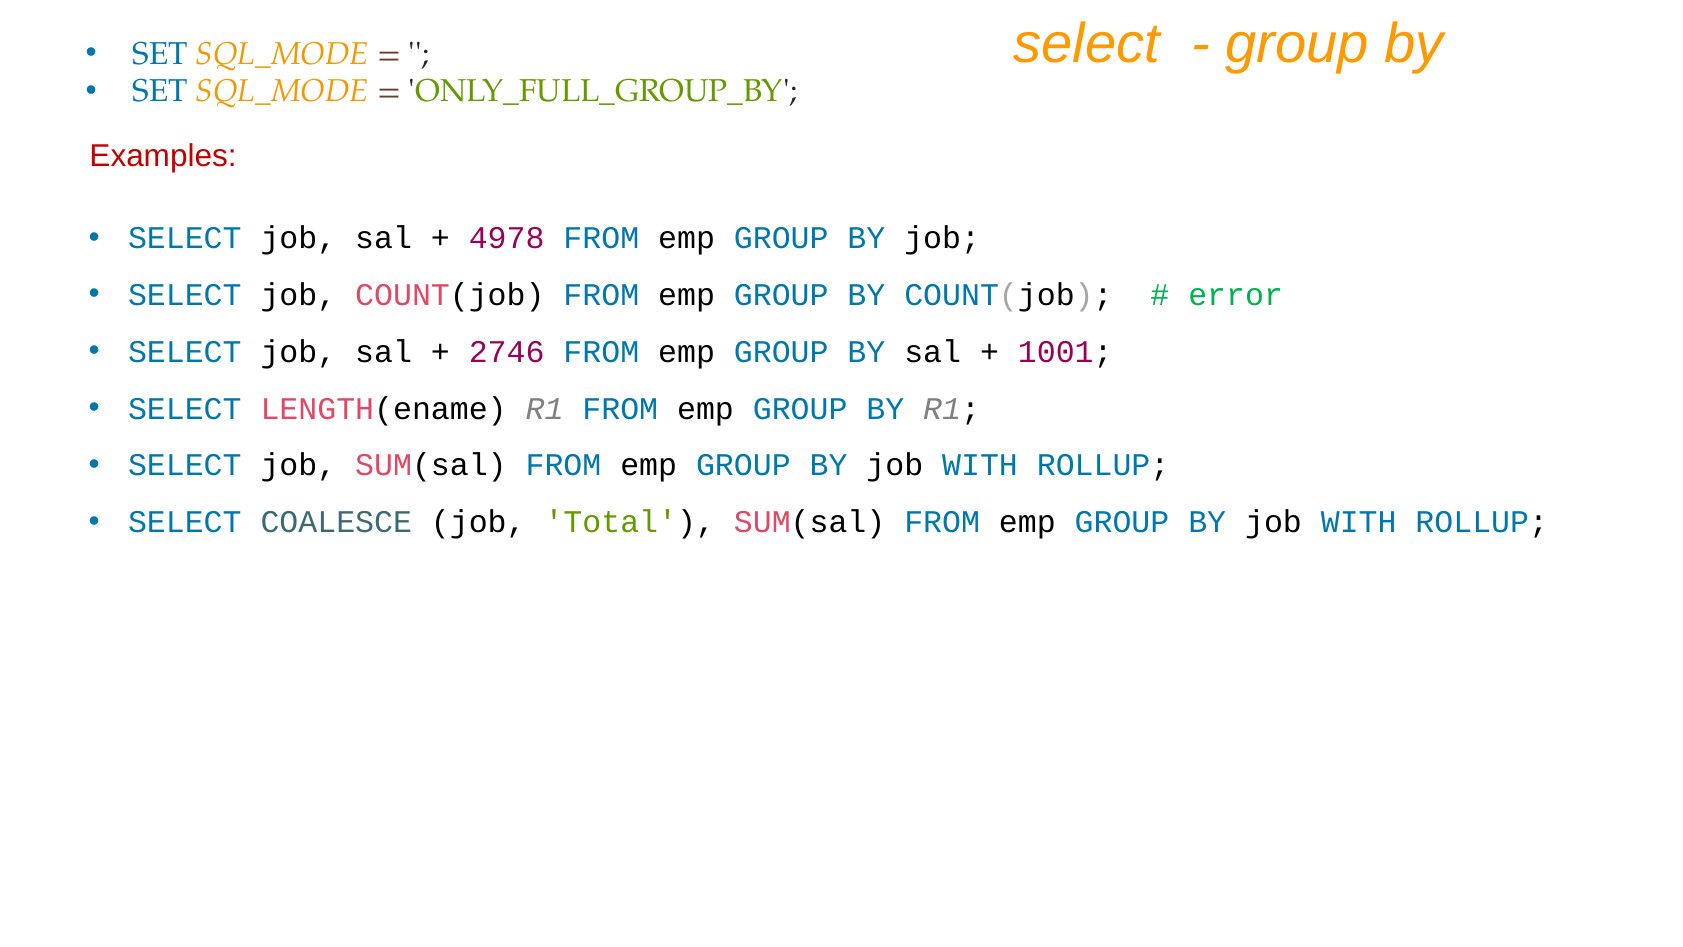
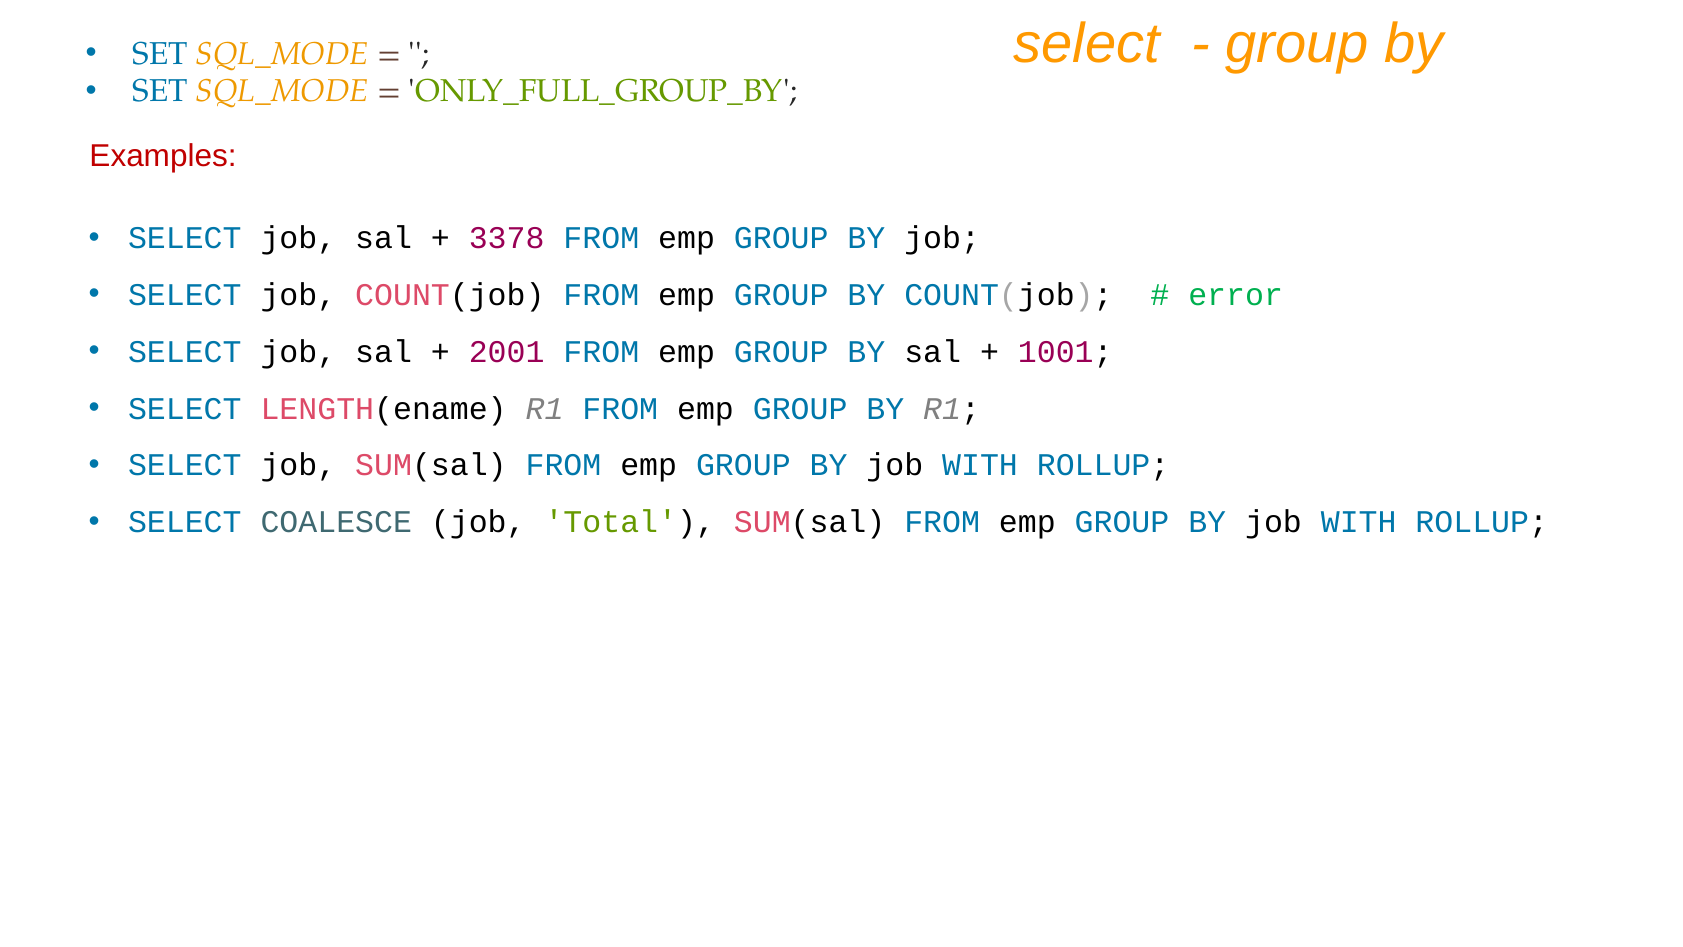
4978: 4978 -> 3378
2746: 2746 -> 2001
